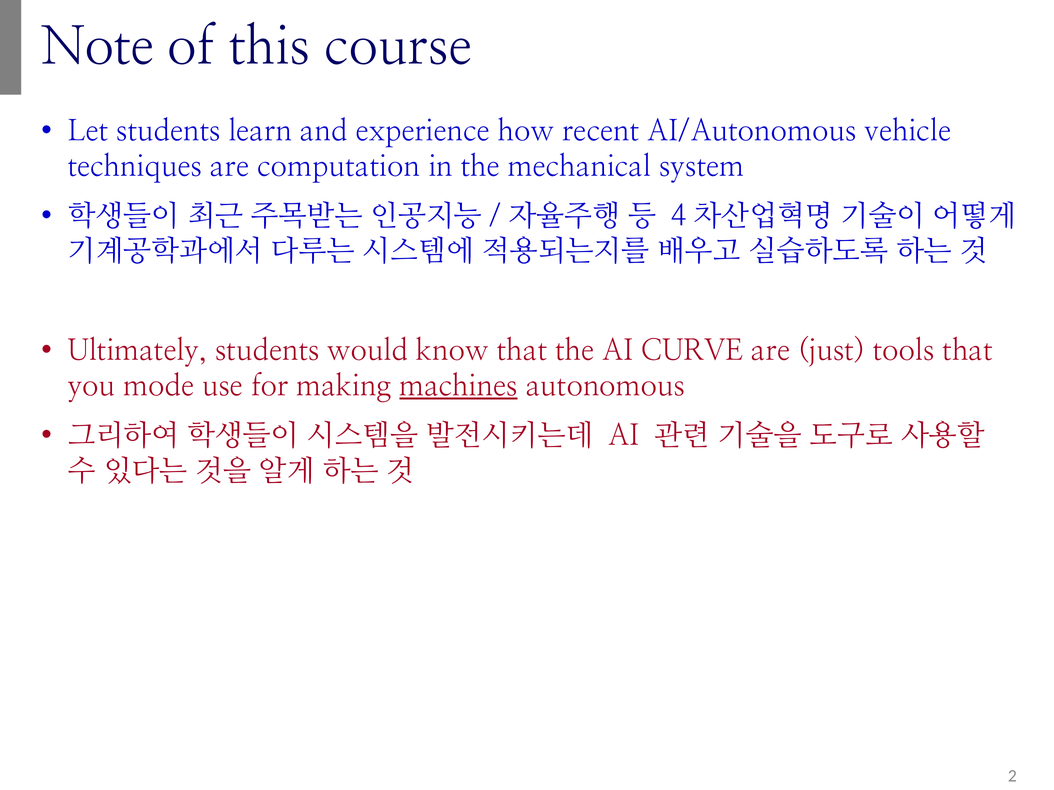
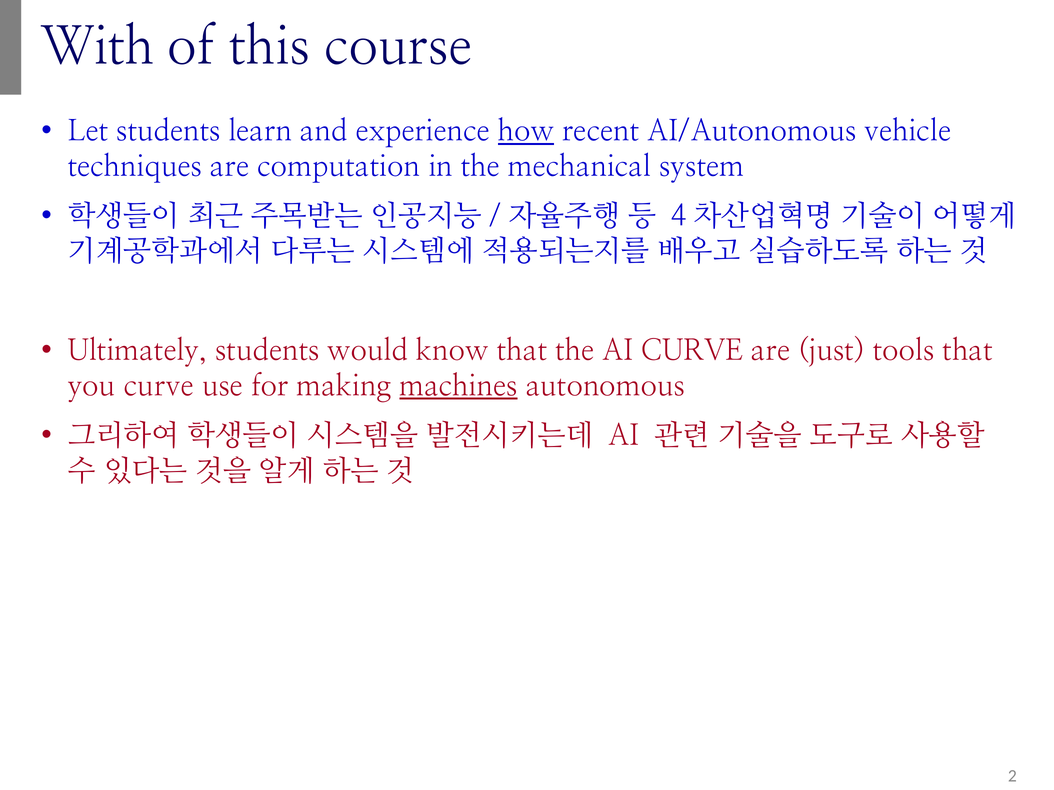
Note: Note -> With
how underline: none -> present
you mode: mode -> curve
